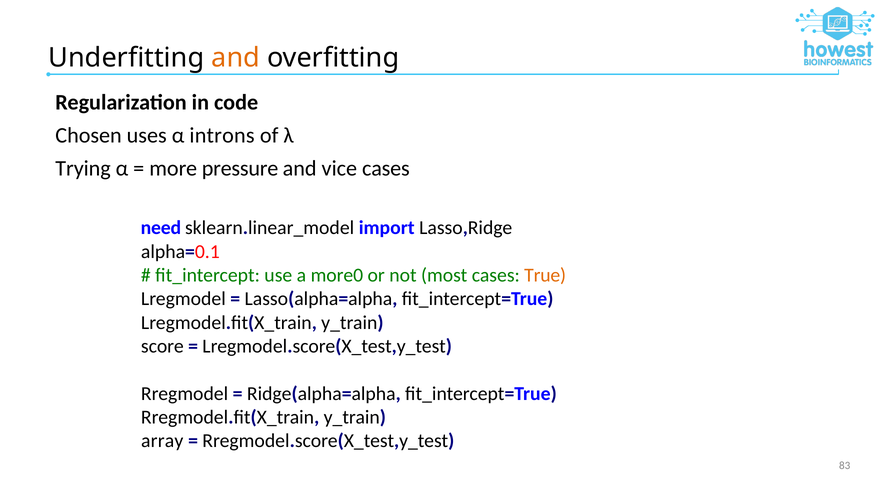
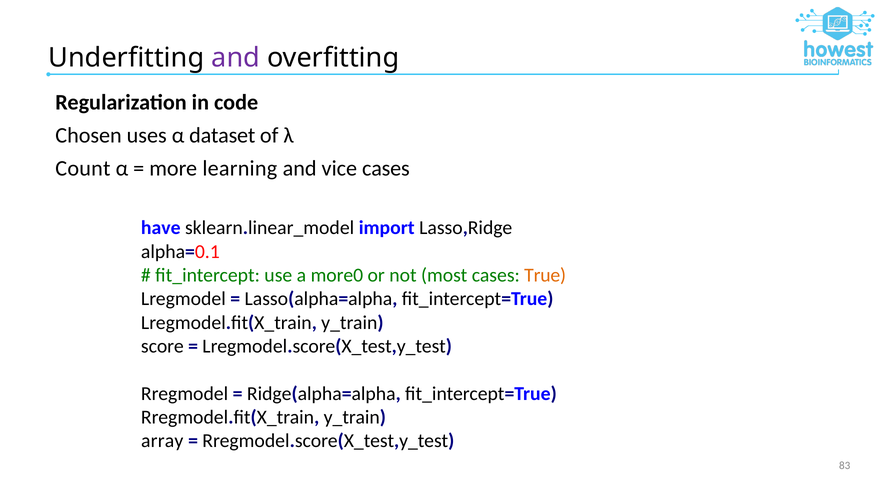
and at (236, 58) colour: orange -> purple
introns: introns -> dataset
Trying: Trying -> Count
pressure: pressure -> learning
need: need -> have
